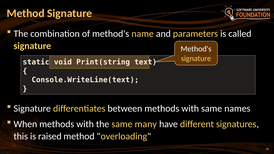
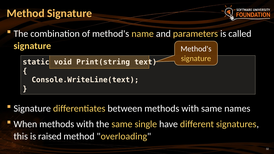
many: many -> single
